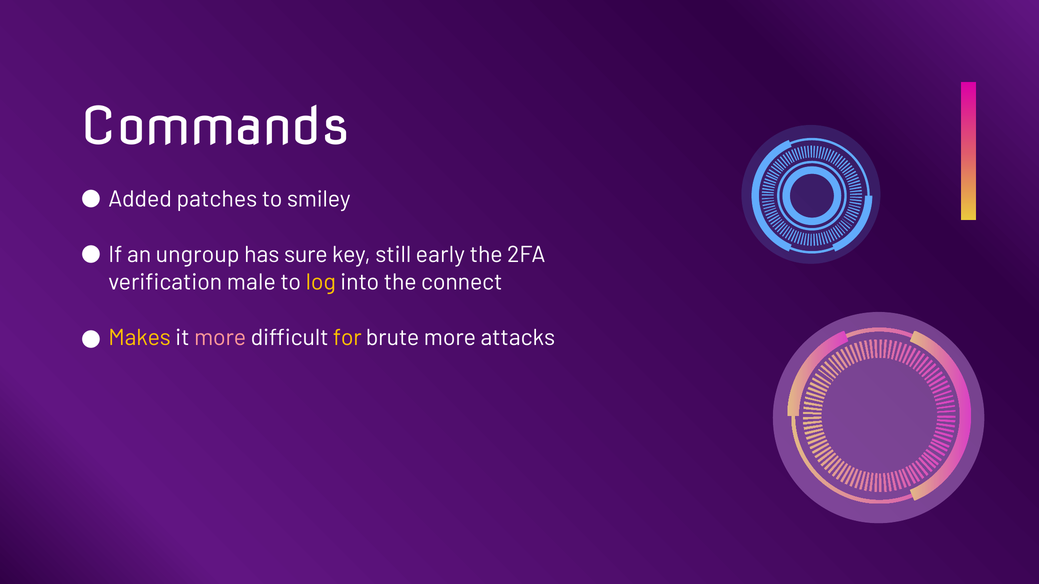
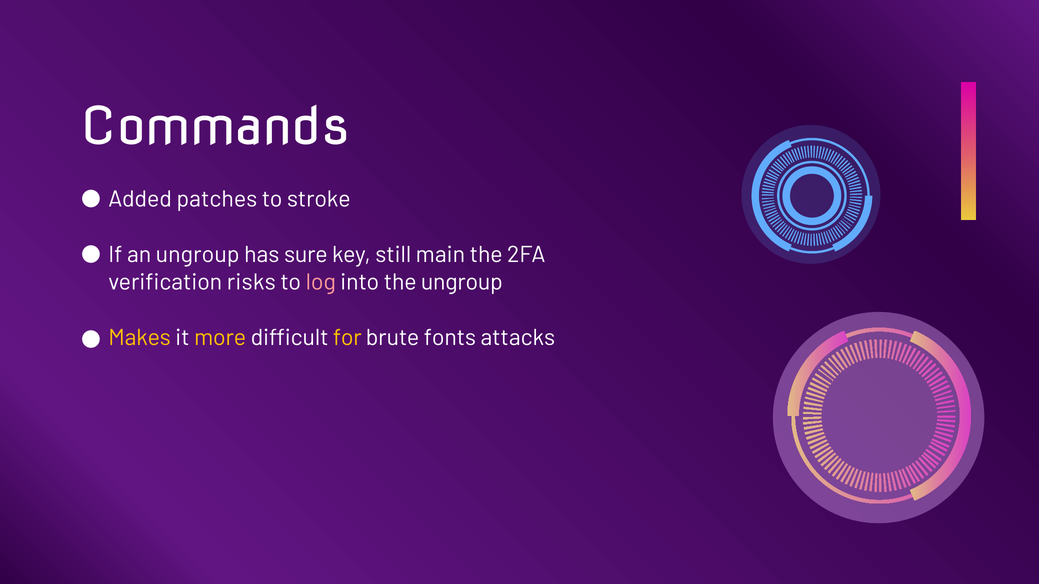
smiley: smiley -> stroke
early: early -> main
male: male -> risks
log colour: yellow -> pink
the connect: connect -> ungroup
more at (220, 338) colour: pink -> yellow
brute more: more -> fonts
